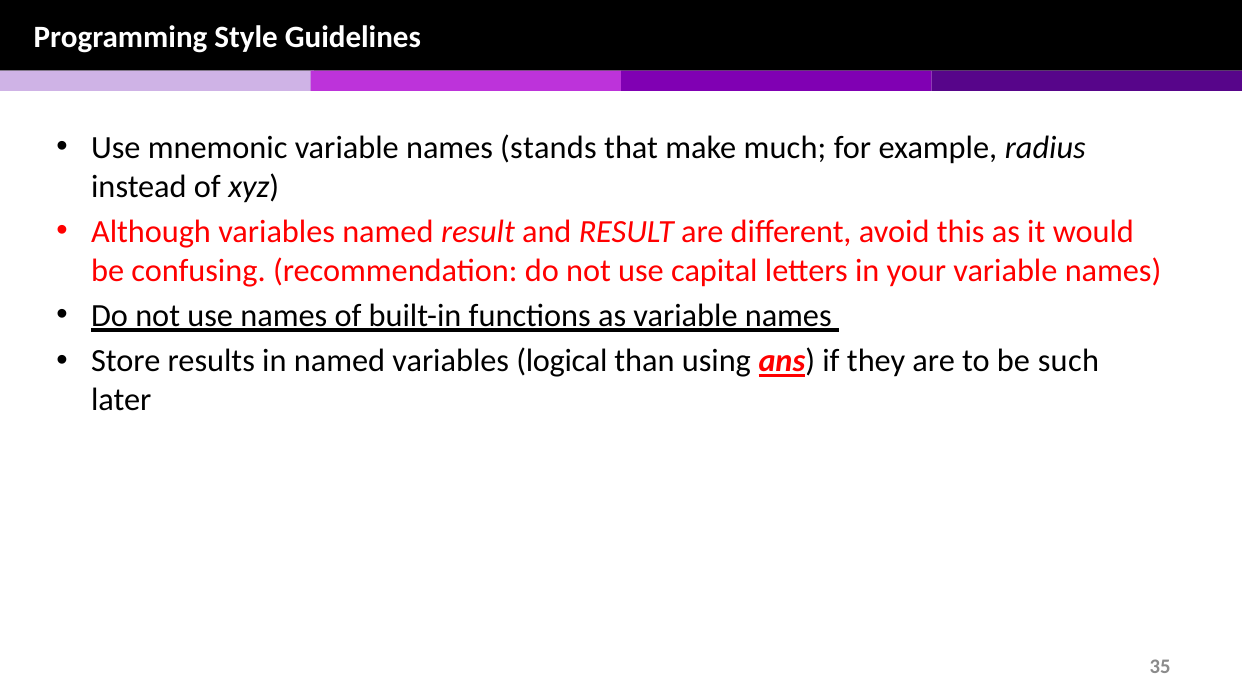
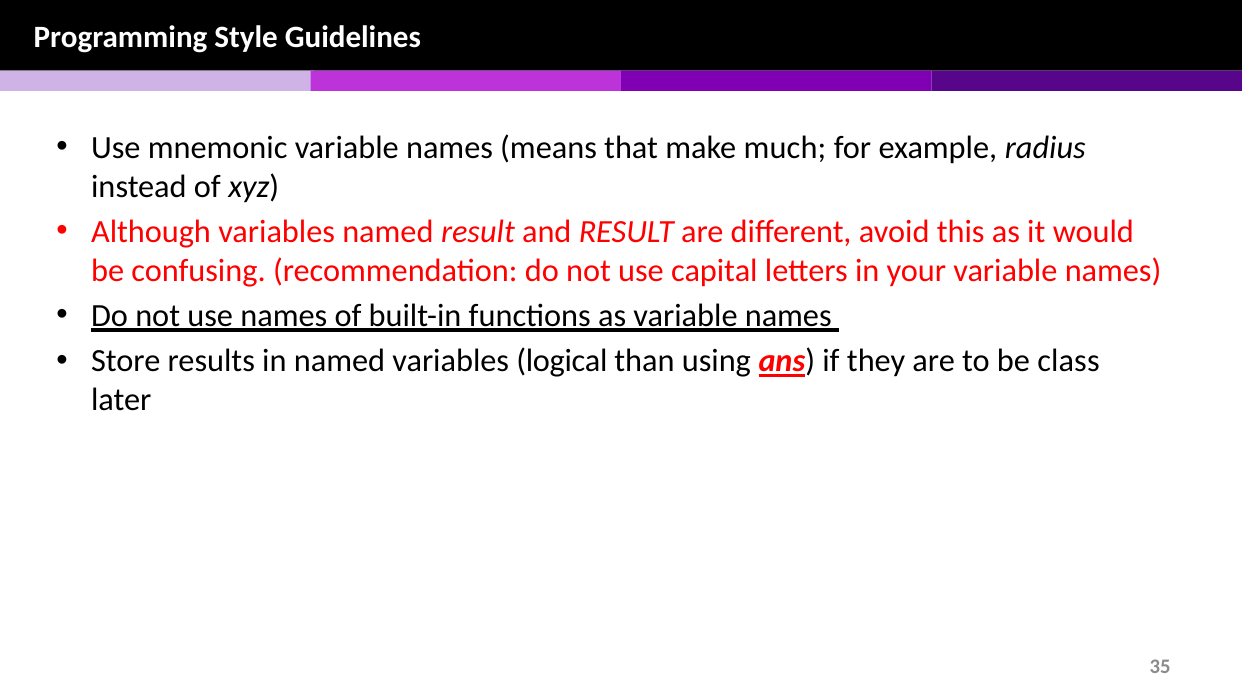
stands: stands -> means
such: such -> class
